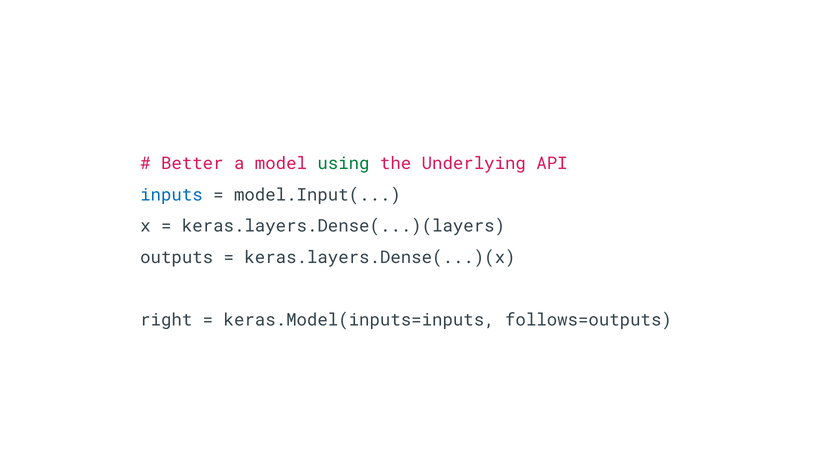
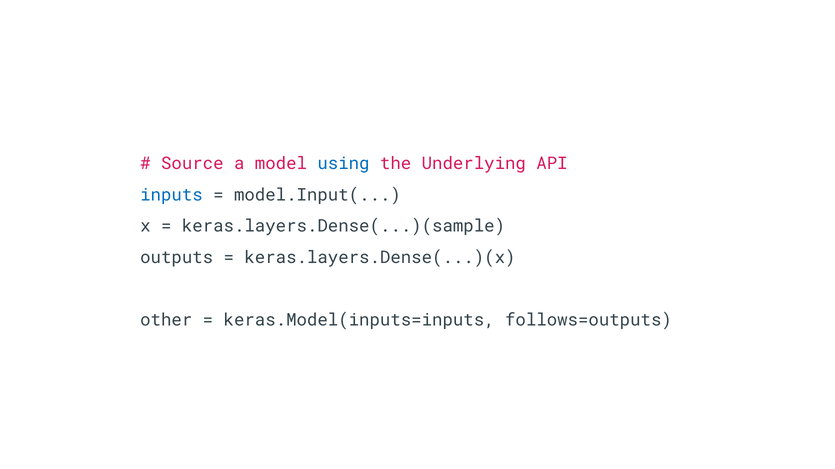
Better: Better -> Source
using colour: green -> blue
keras.layers.Dense(...)(layers: keras.layers.Dense(...)(layers -> keras.layers.Dense(...)(sample
right: right -> other
